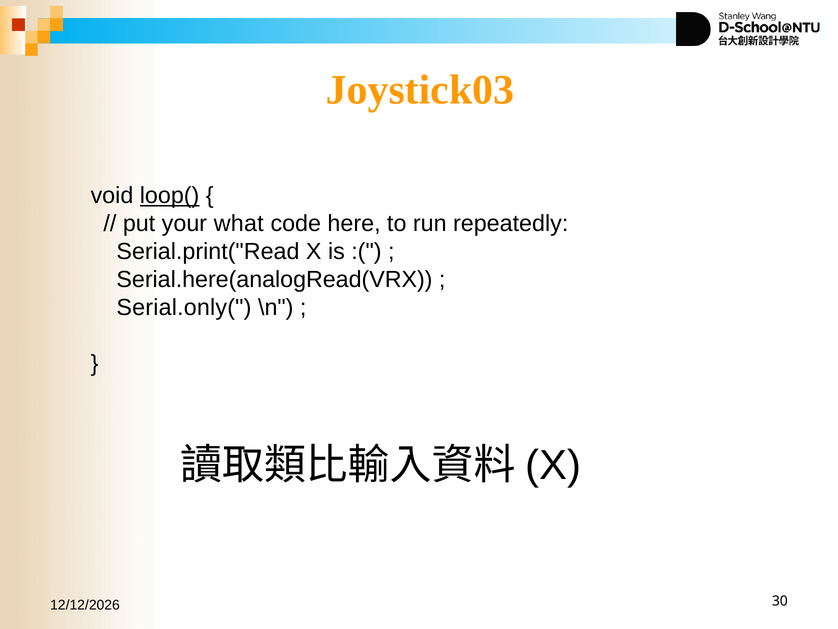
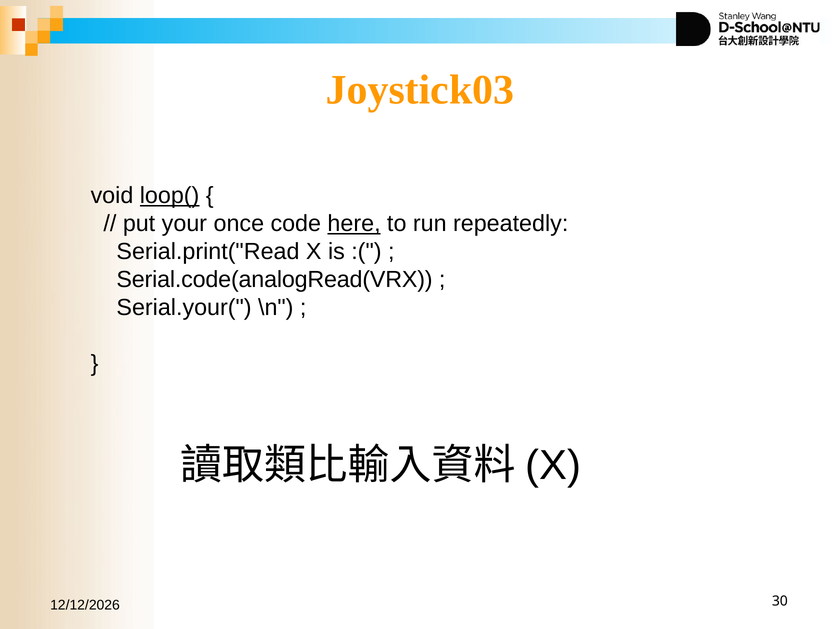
what: what -> once
here underline: none -> present
Serial.here(analogRead(VRX: Serial.here(analogRead(VRX -> Serial.code(analogRead(VRX
Serial.only(: Serial.only( -> Serial.your(
